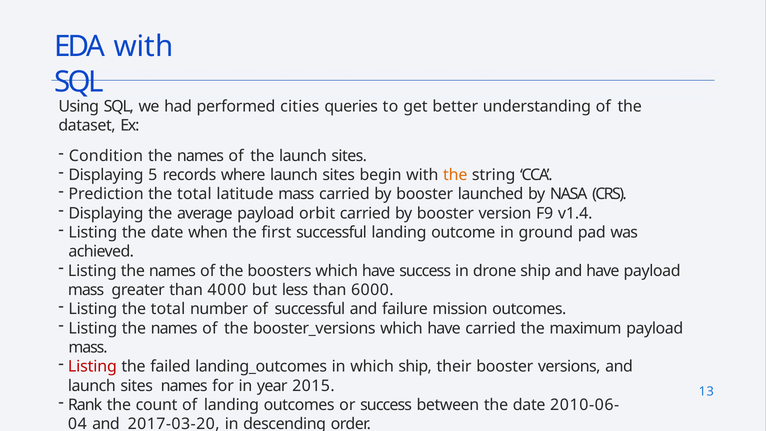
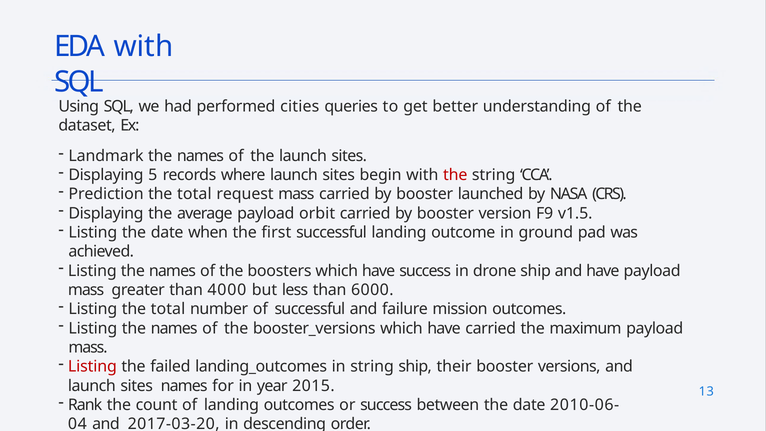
Condition: Condition -> Landmark
the at (455, 175) colour: orange -> red
latitude: latitude -> request
v1.4: v1.4 -> v1.5
in which: which -> string
